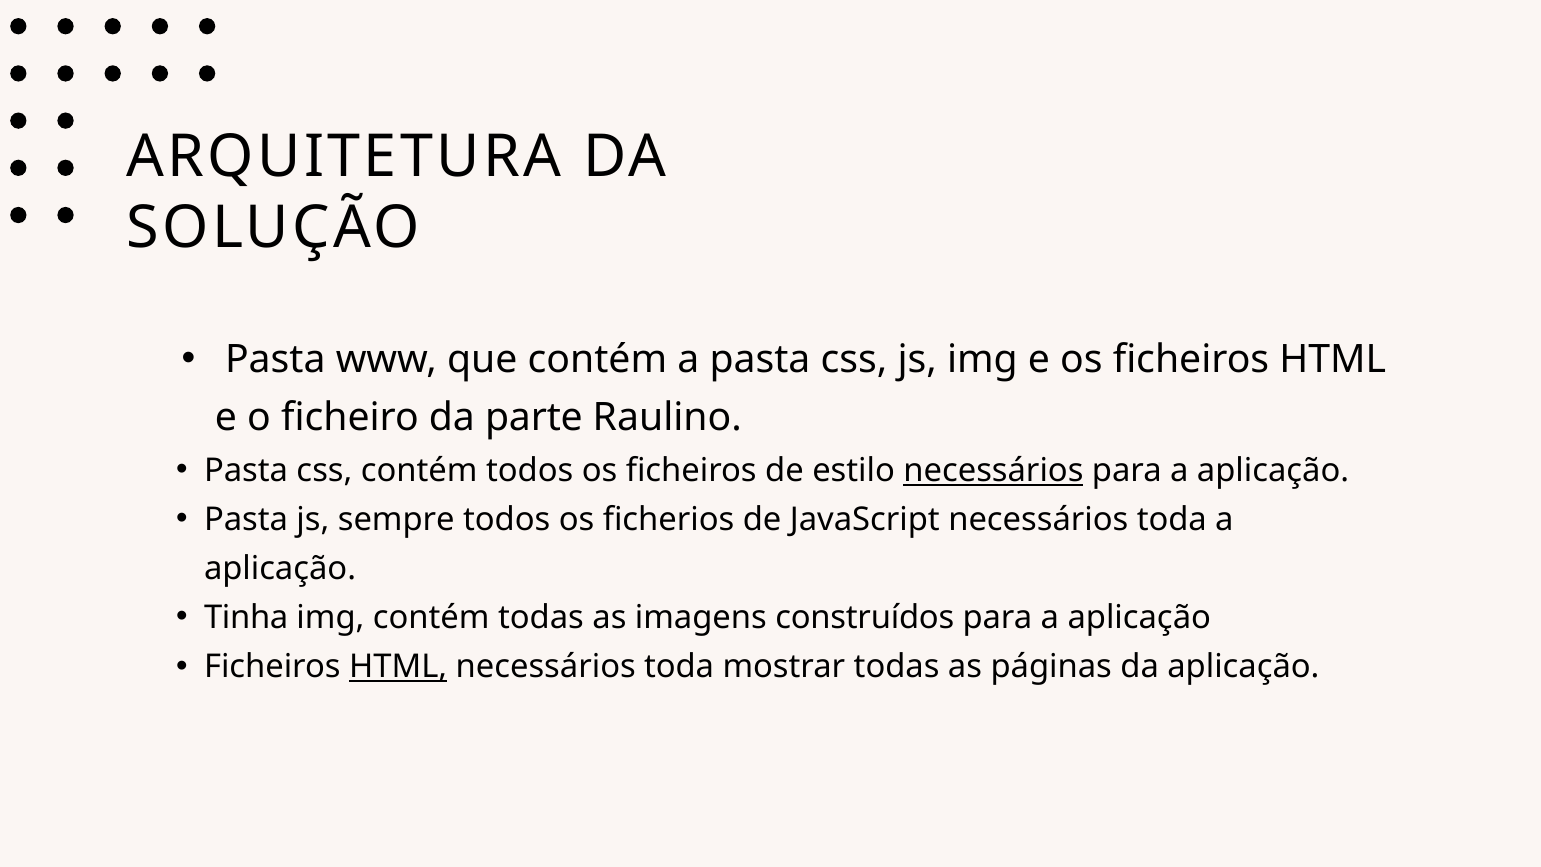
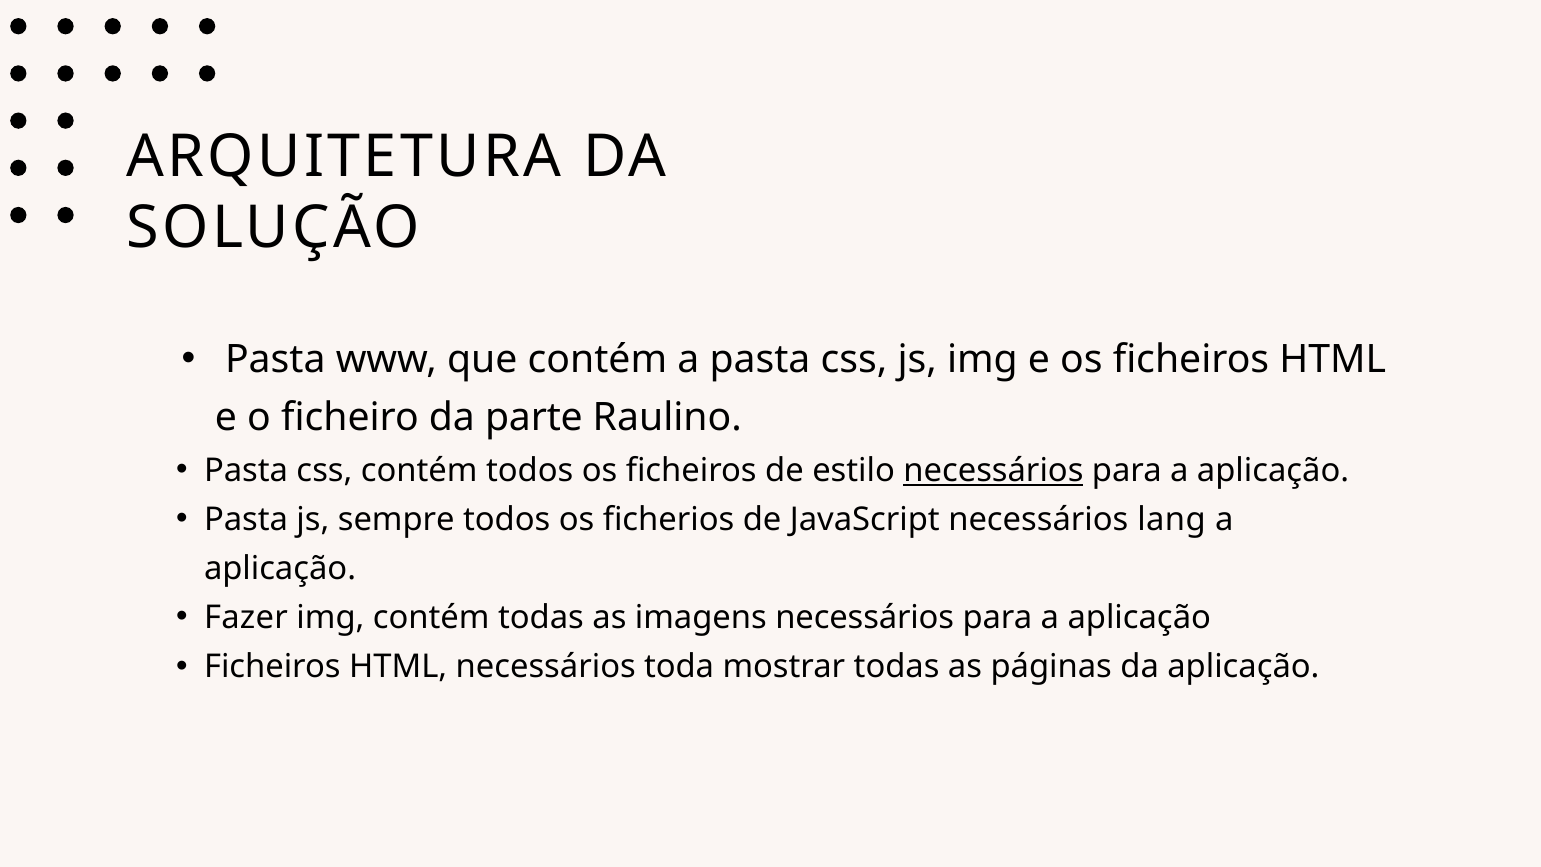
JavaScript necessários toda: toda -> lang
Tinha: Tinha -> Fazer
imagens construídos: construídos -> necessários
HTML at (398, 667) underline: present -> none
